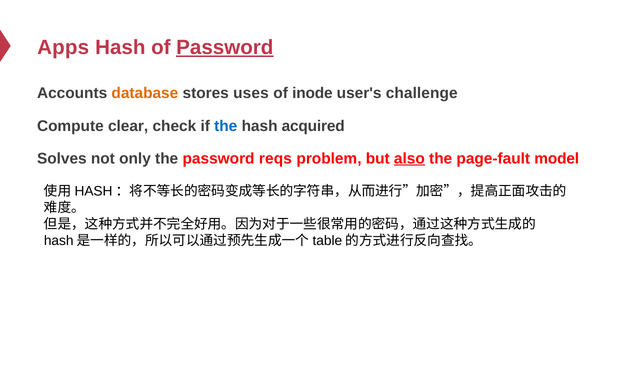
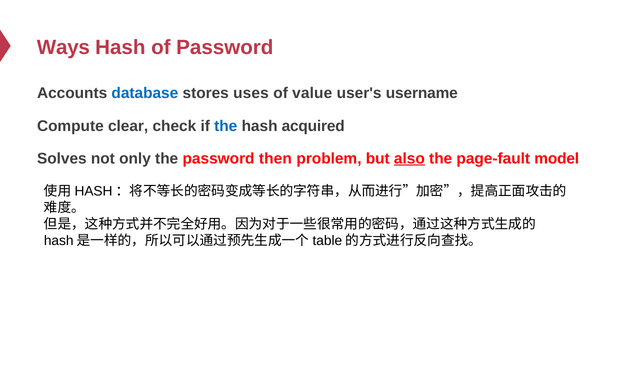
Apps: Apps -> Ways
Password at (225, 47) underline: present -> none
database colour: orange -> blue
inode: inode -> value
challenge: challenge -> username
reqs: reqs -> then
